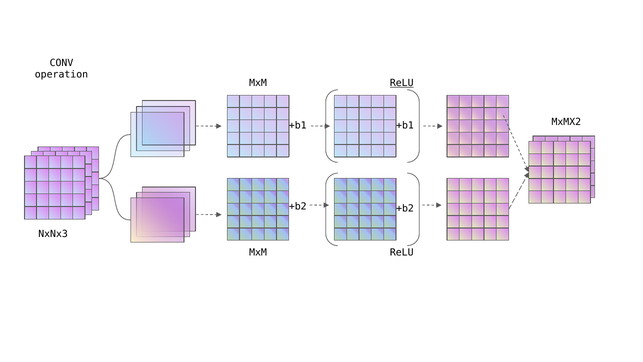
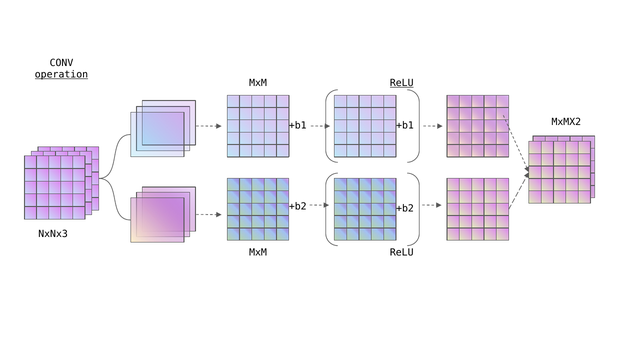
operation underline: none -> present
